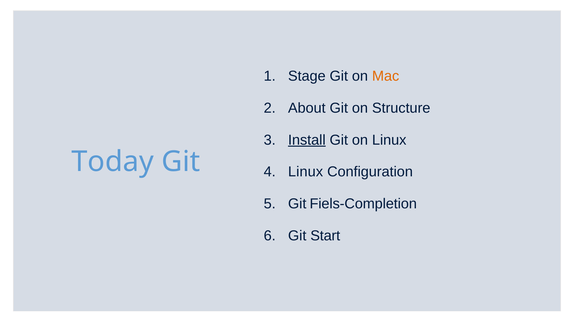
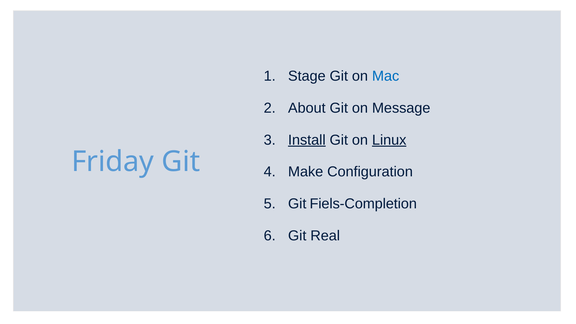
Mac colour: orange -> blue
Structure: Structure -> Message
Linux at (389, 140) underline: none -> present
Today: Today -> Friday
Linux at (306, 172): Linux -> Make
Start: Start -> Real
